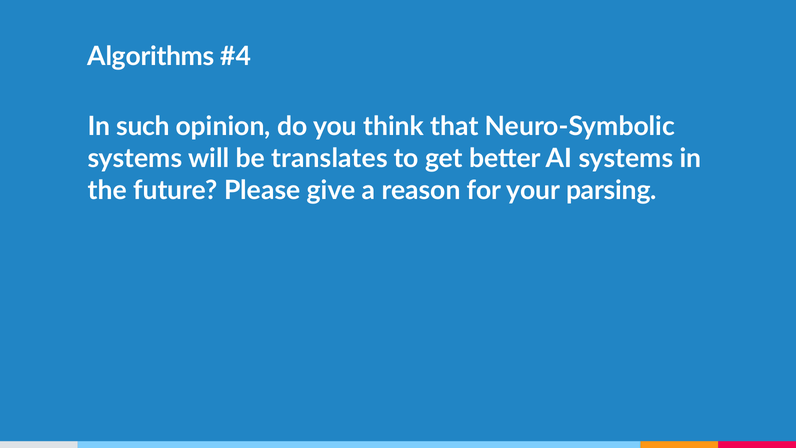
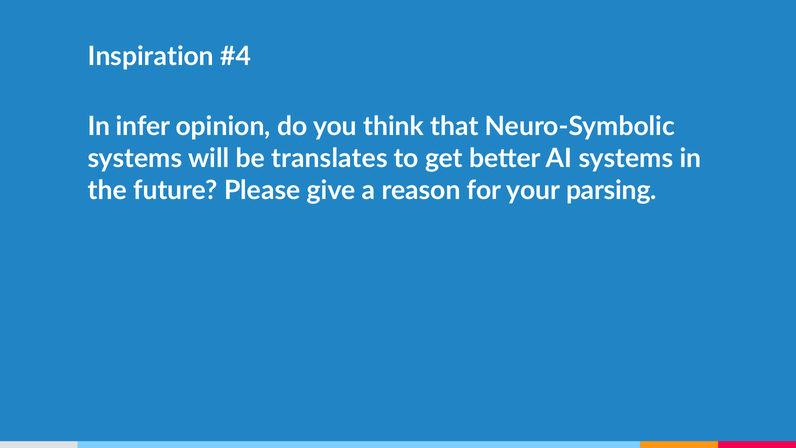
Algorithms: Algorithms -> Inspiration
such: such -> infer
